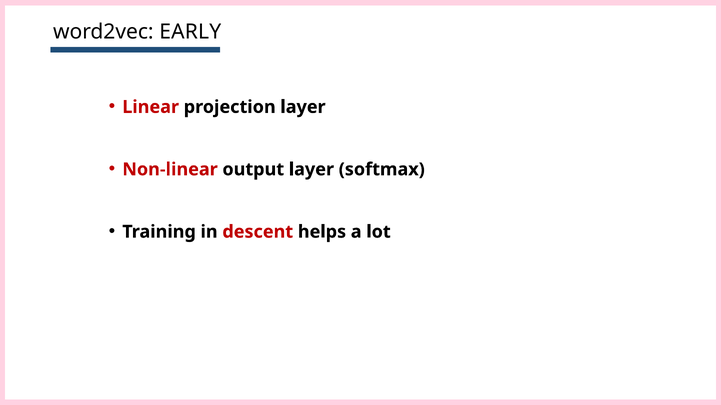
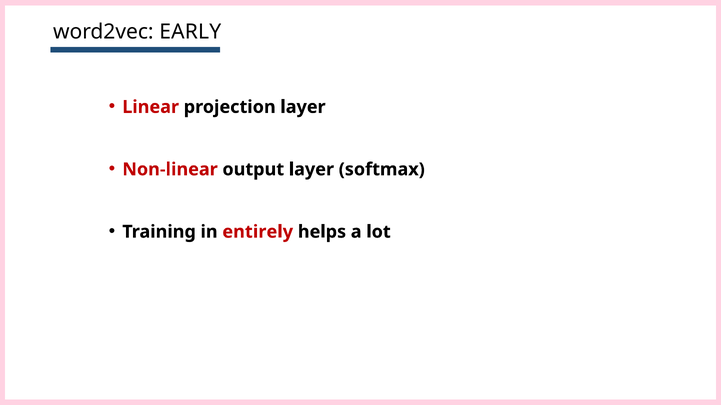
descent: descent -> entirely
